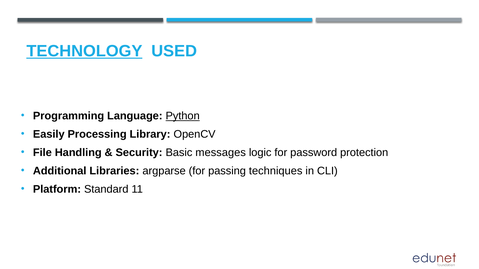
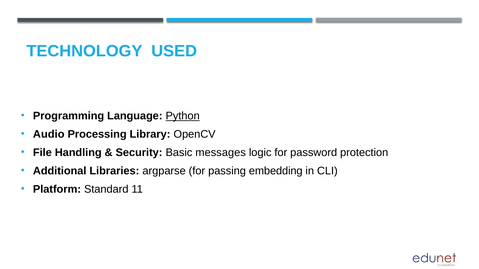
TECHNOLOGY underline: present -> none
Easily: Easily -> Audio
techniques: techniques -> embedding
